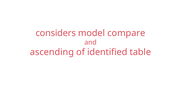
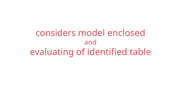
compare: compare -> enclosed
ascending: ascending -> evaluating
